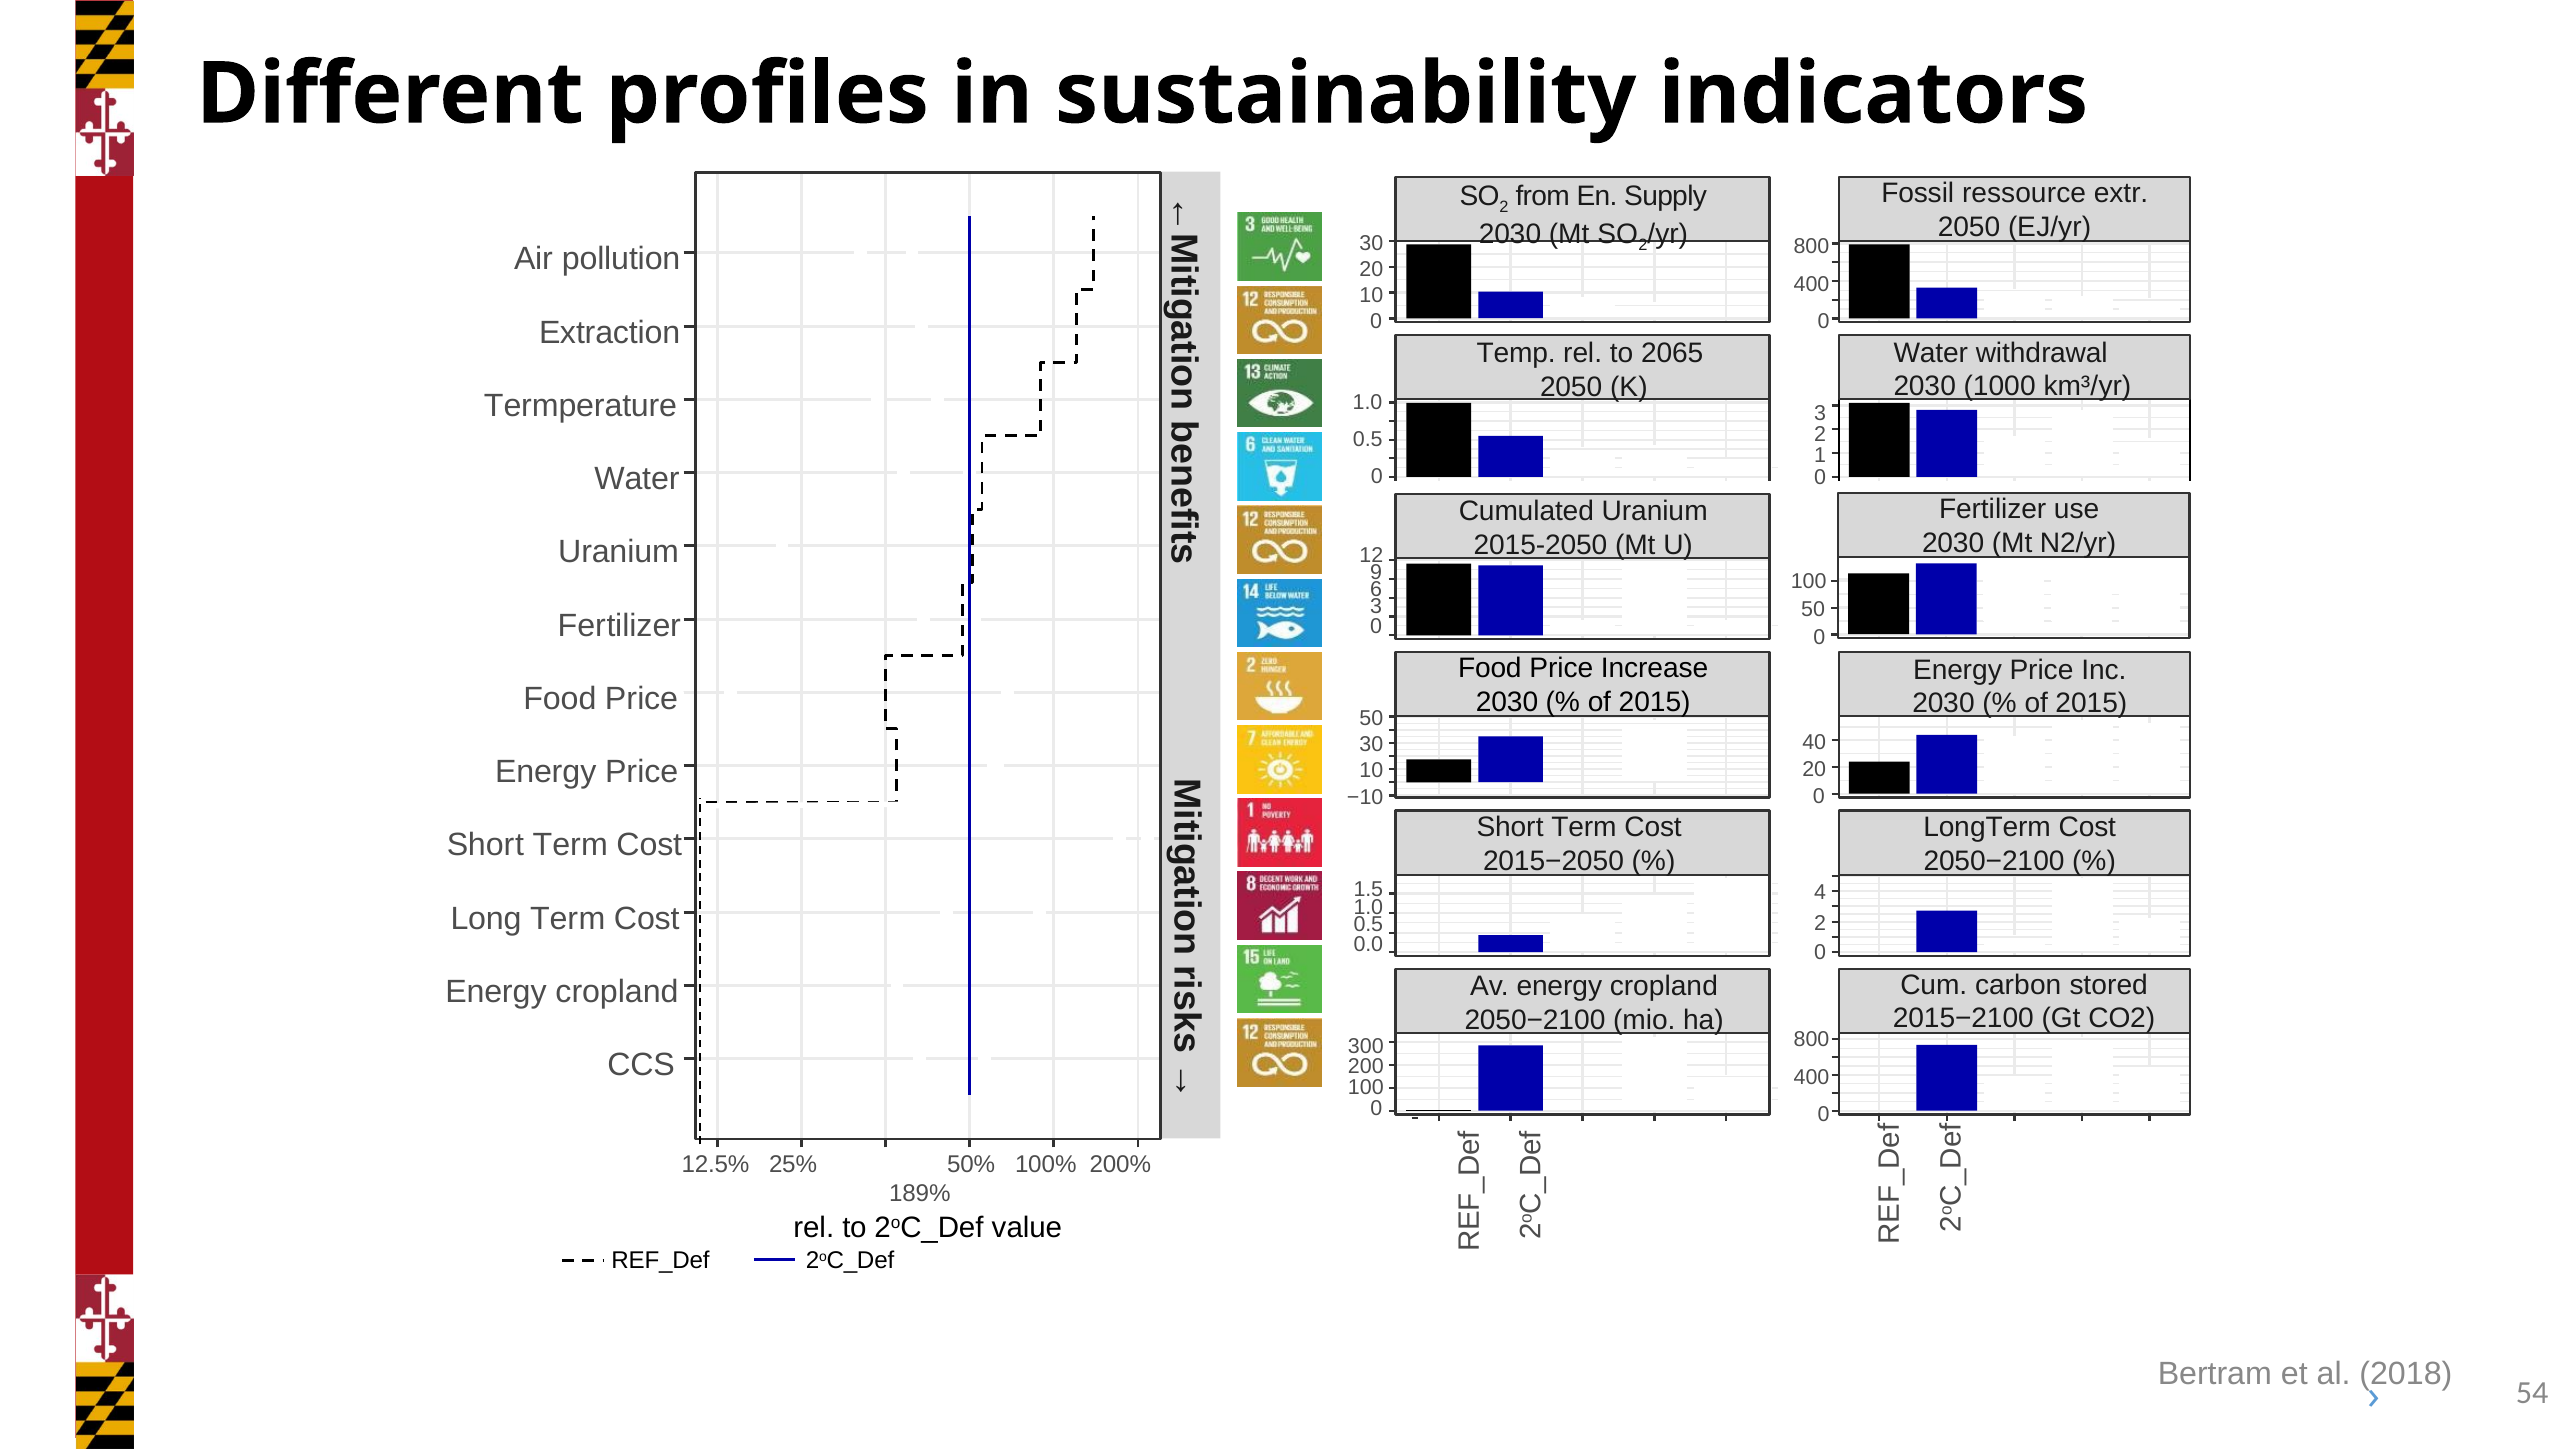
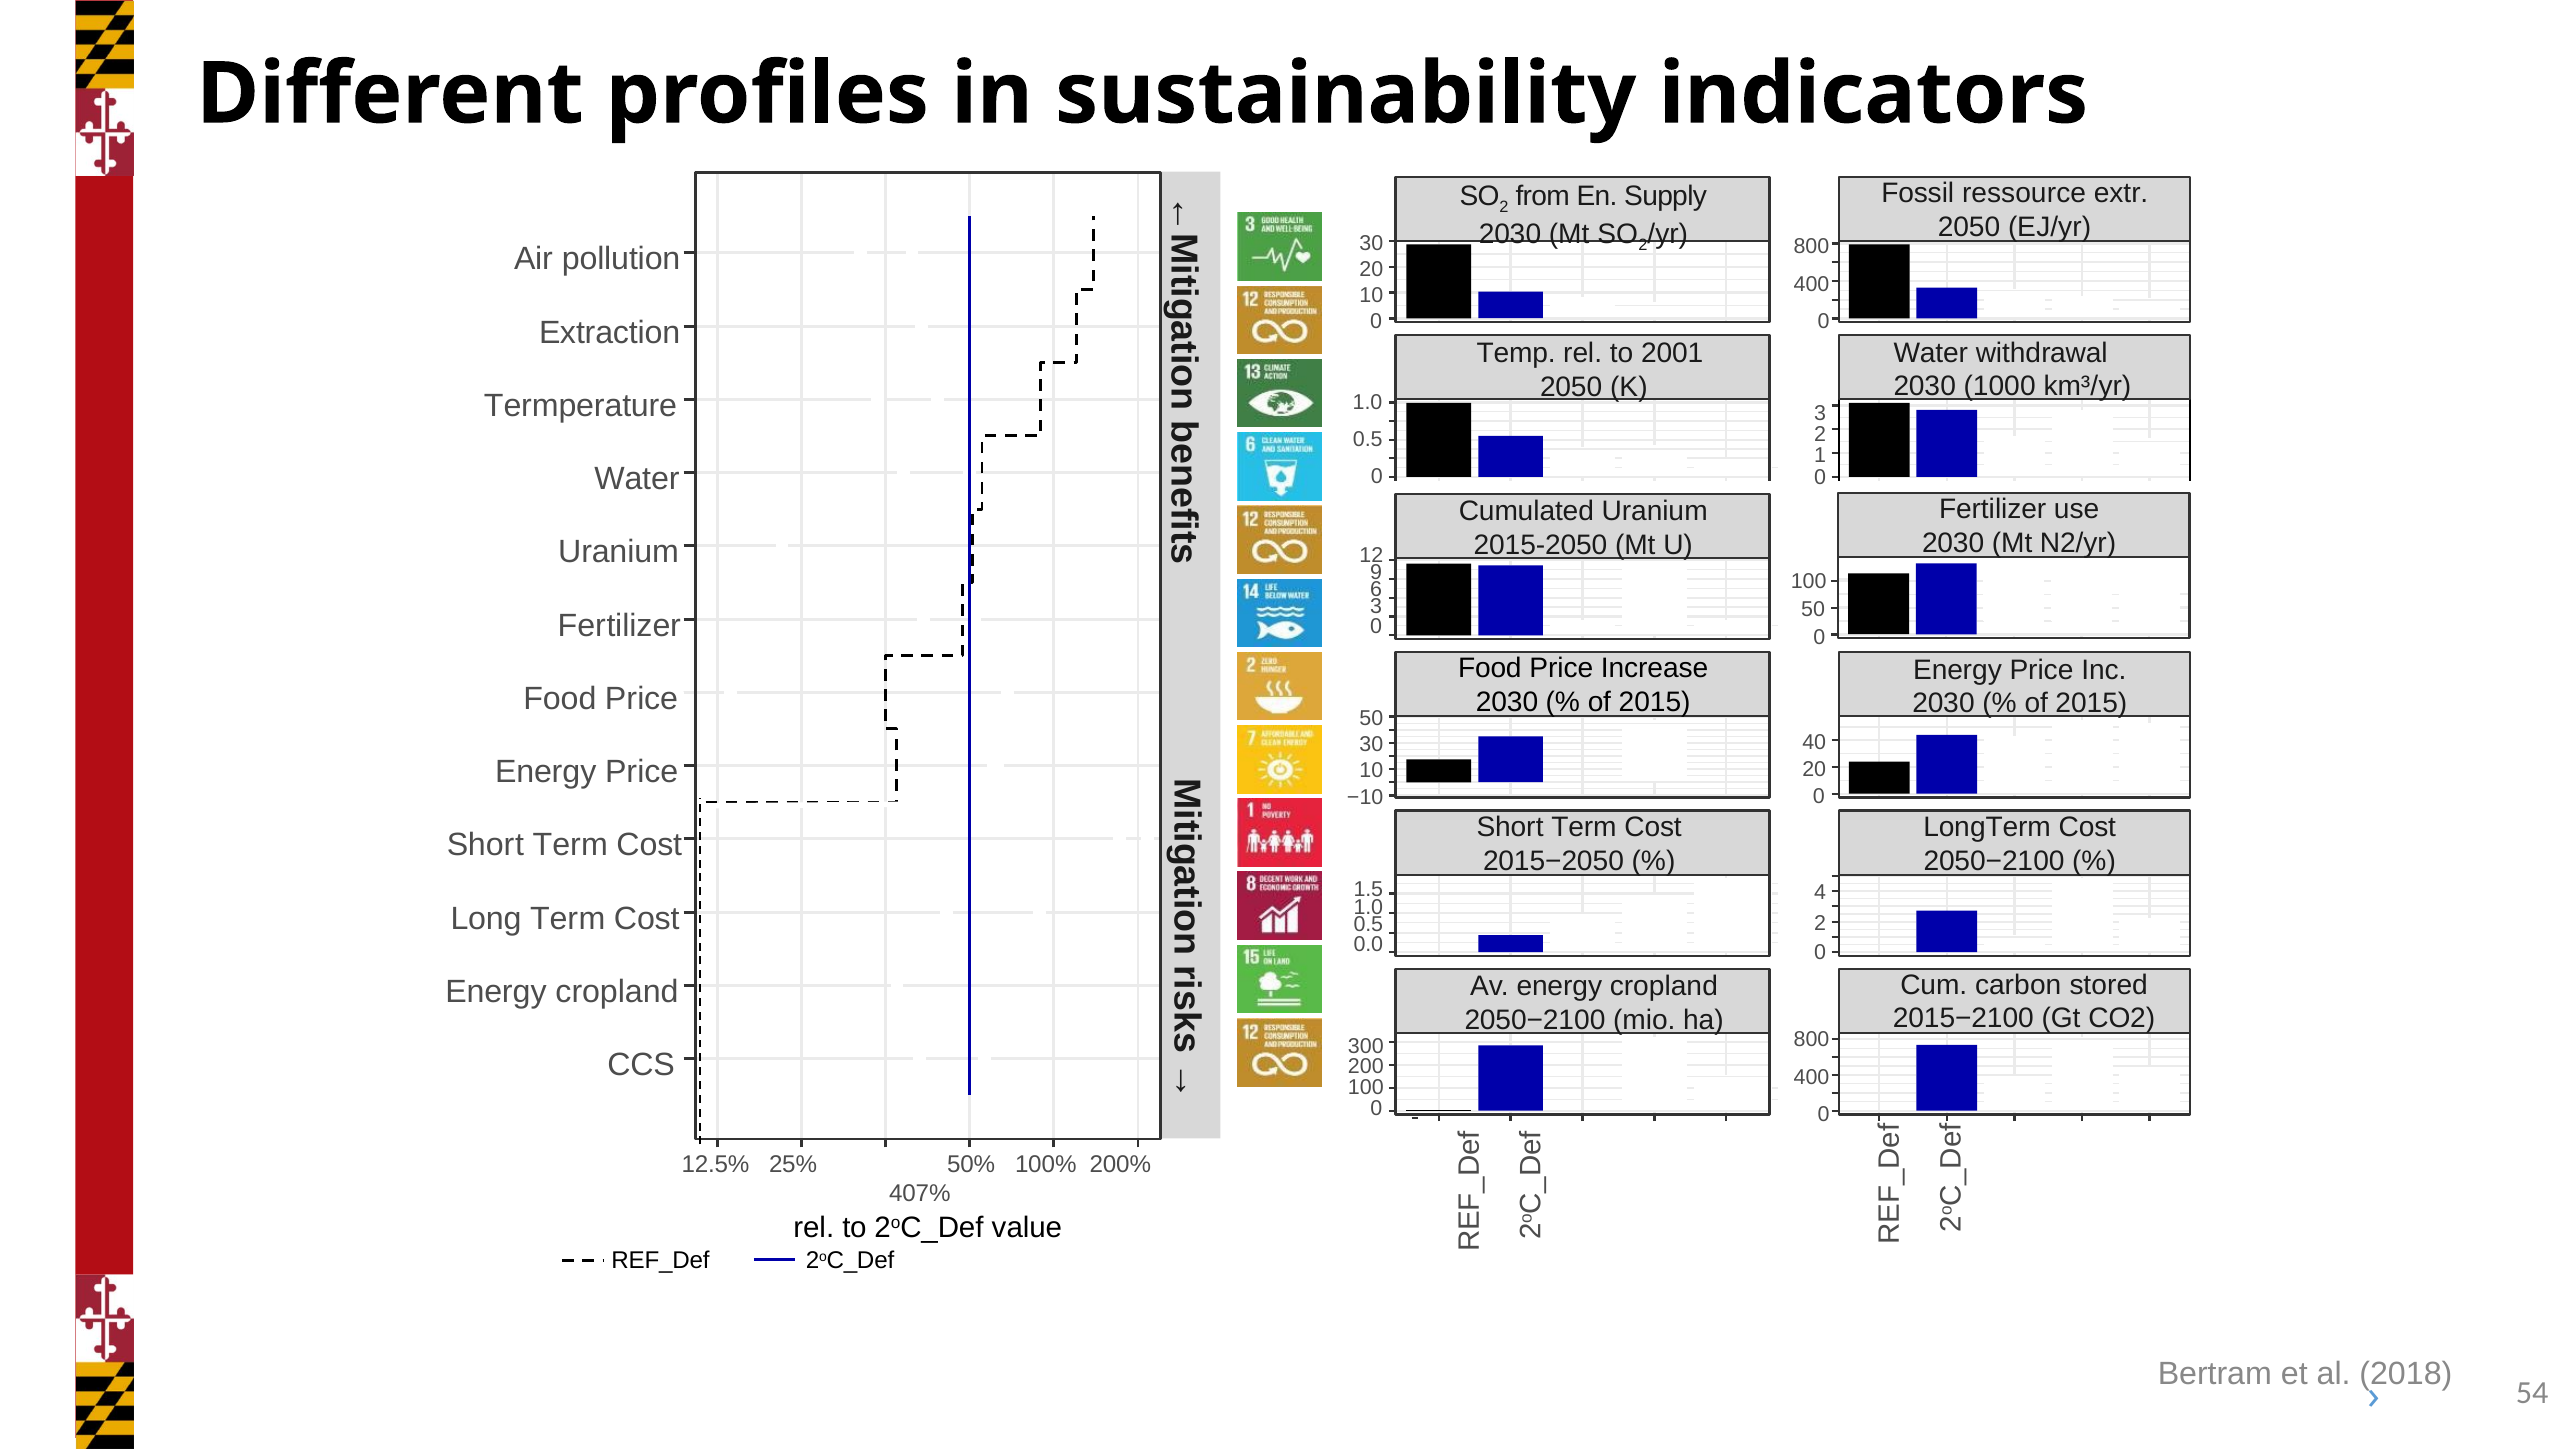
2065: 2065 -> 2001
189%: 189% -> 407%
